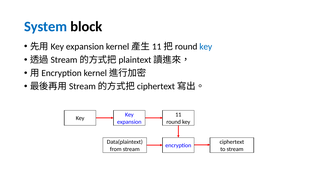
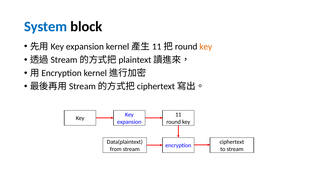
key at (206, 46) colour: blue -> orange
